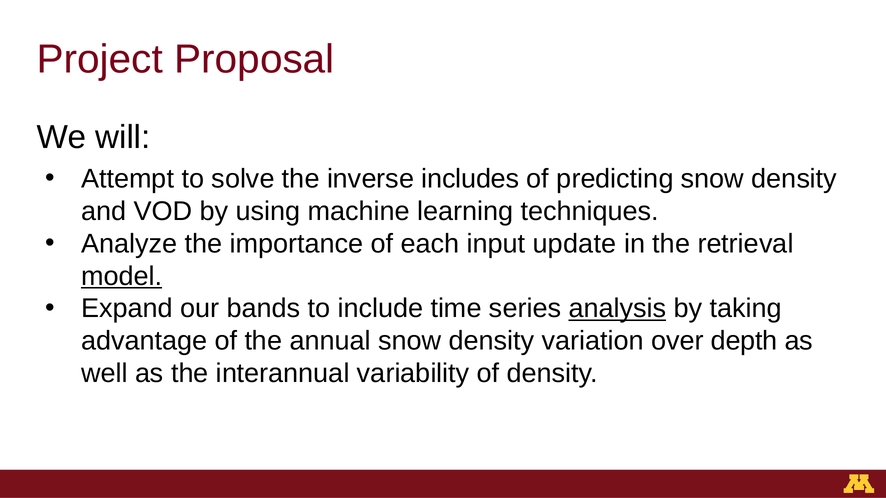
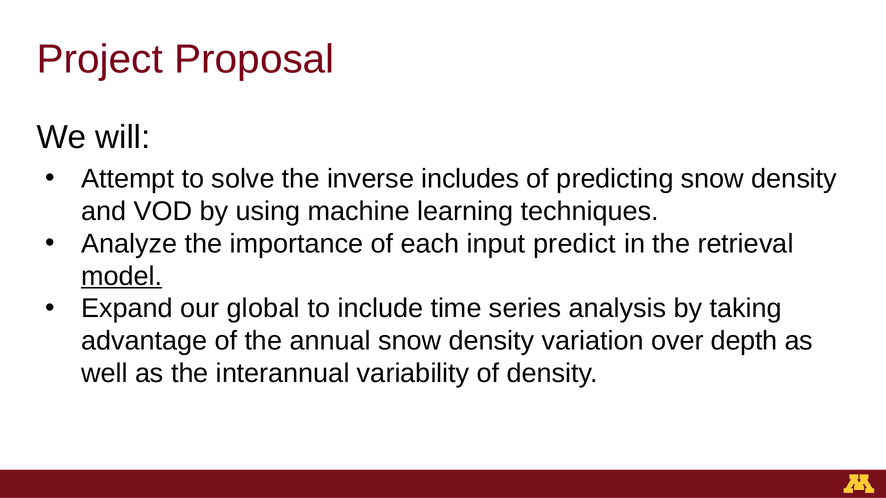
update: update -> predict
bands: bands -> global
analysis underline: present -> none
